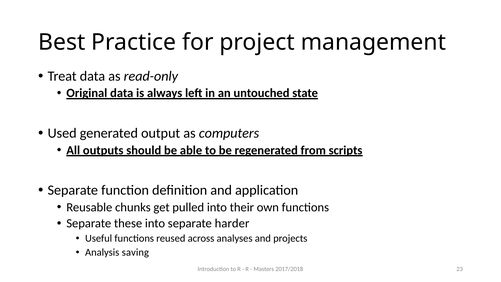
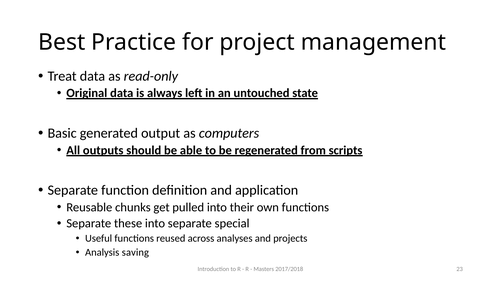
Used: Used -> Basic
harder: harder -> special
